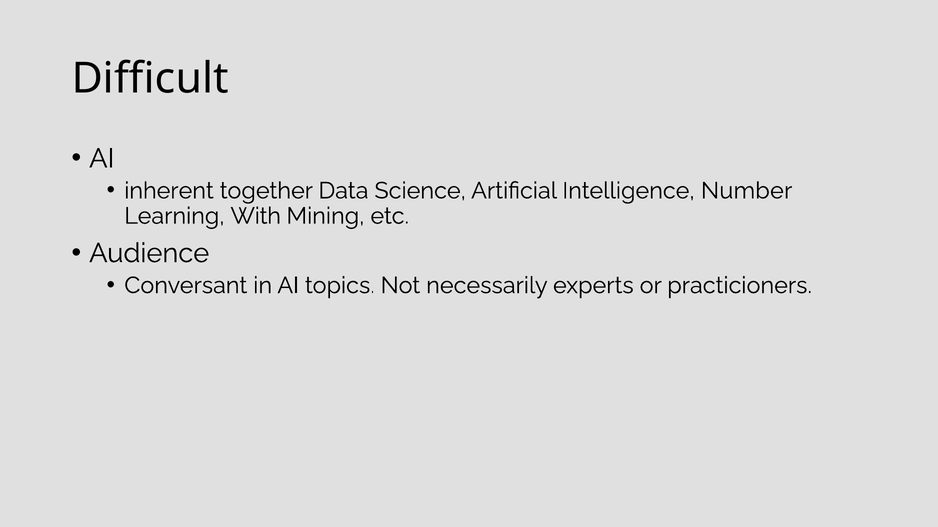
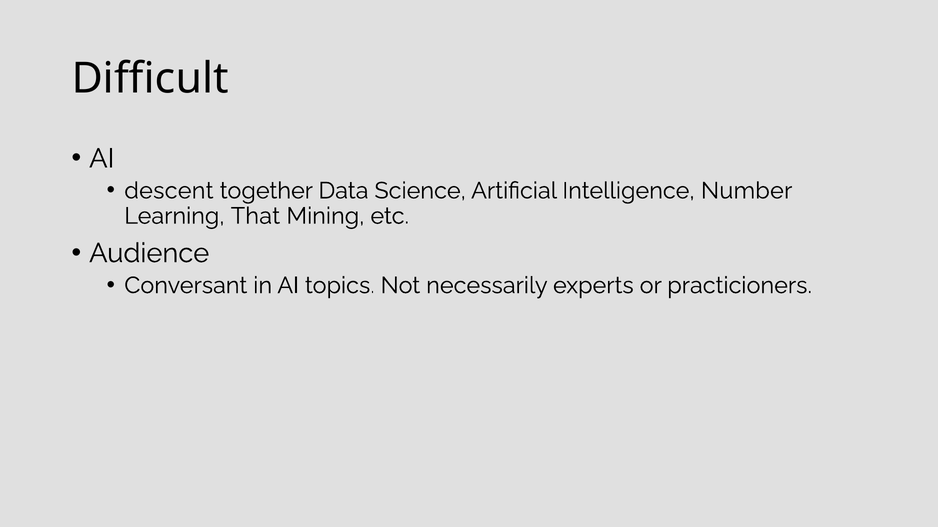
inherent: inherent -> descent
With: With -> That
